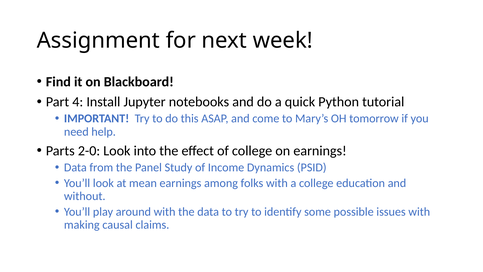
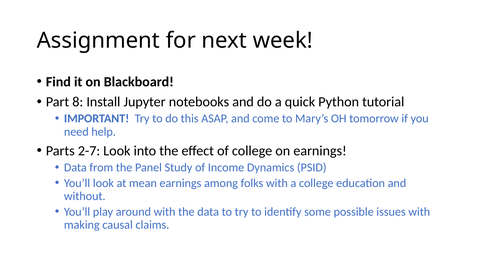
4: 4 -> 8
2-0: 2-0 -> 2-7
